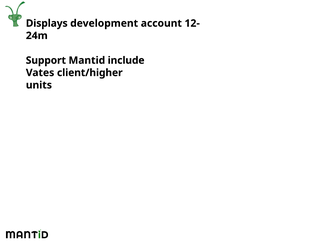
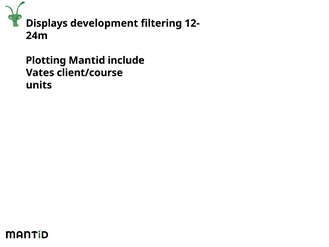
account: account -> filtering
Support: Support -> Plotting
client/higher: client/higher -> client/course
